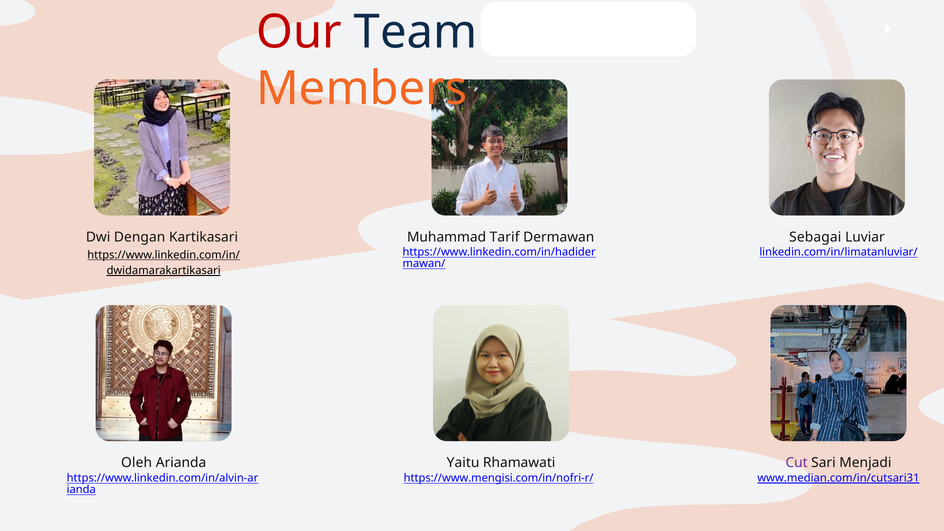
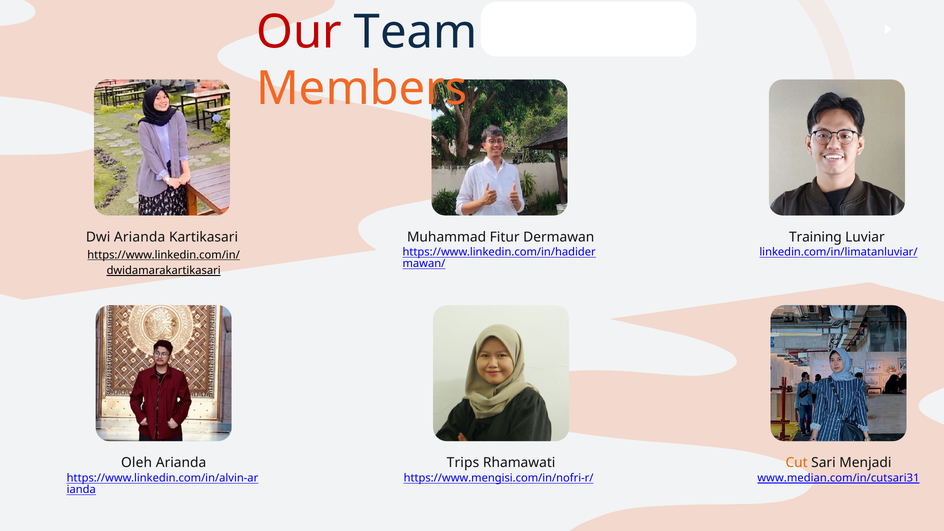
Dwi Dengan: Dengan -> Arianda
Tarif: Tarif -> Fitur
Sebagai: Sebagai -> Training
Yaitu: Yaitu -> Trips
Cut colour: purple -> orange
